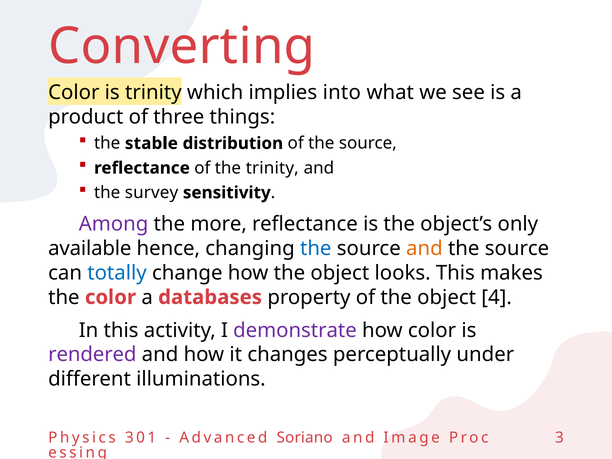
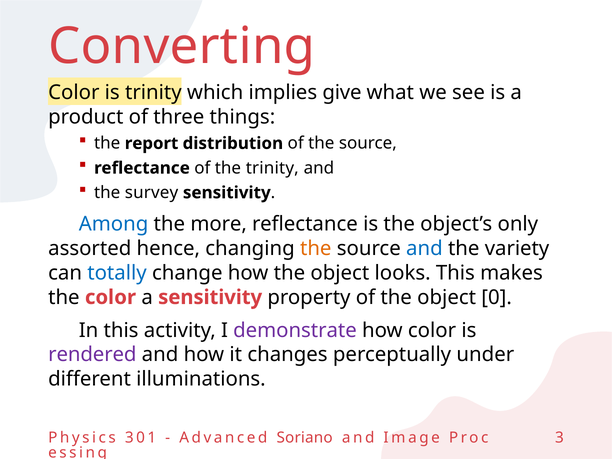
into: into -> give
stable: stable -> report
Among colour: purple -> blue
available: available -> assorted
the at (316, 248) colour: blue -> orange
and at (424, 248) colour: orange -> blue
source at (517, 248): source -> variety
a databases: databases -> sensitivity
4: 4 -> 0
